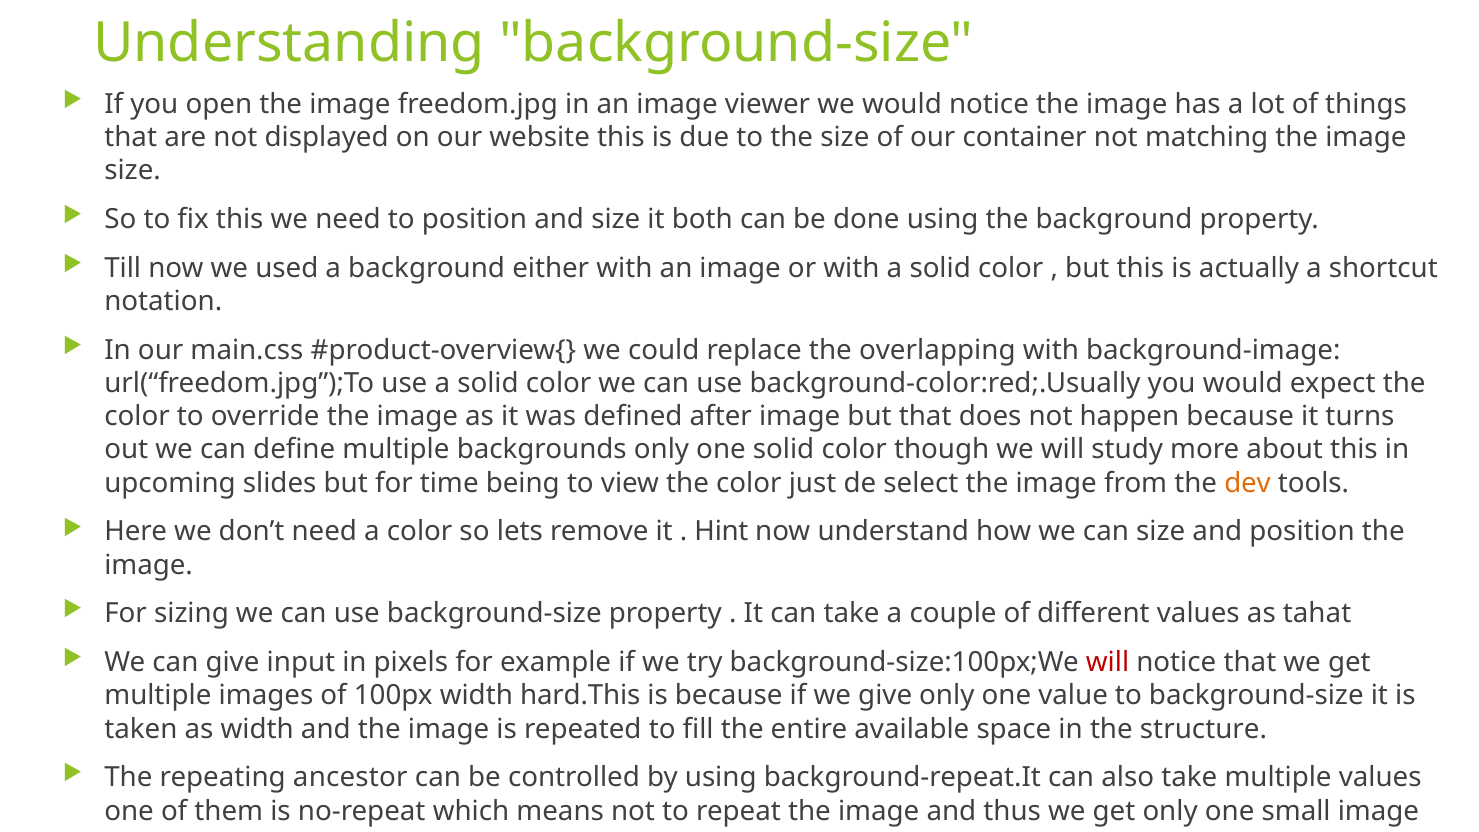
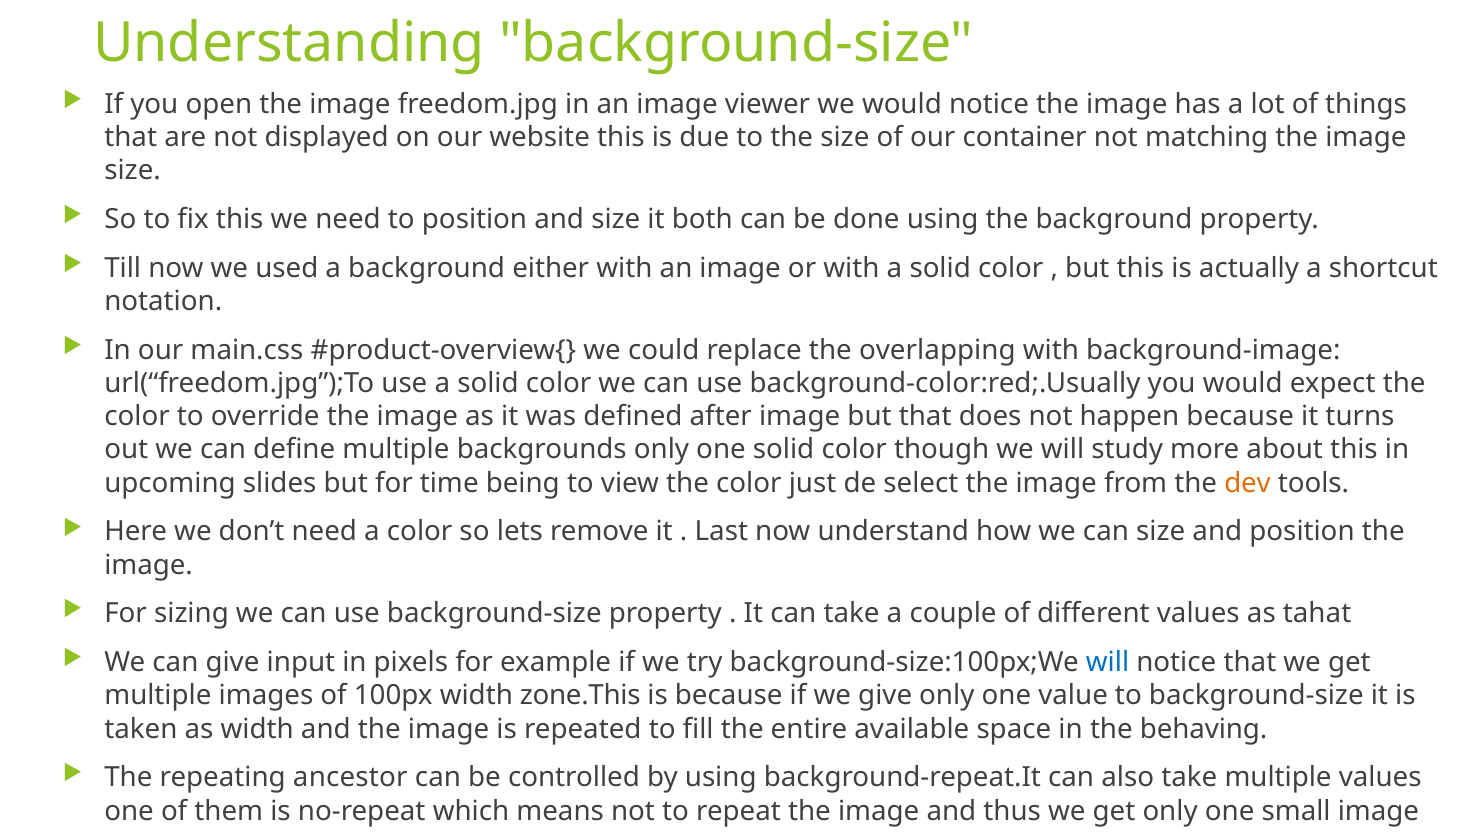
Hint: Hint -> Last
will at (1108, 662) colour: red -> blue
hard.This: hard.This -> zone.This
structure: structure -> behaving
